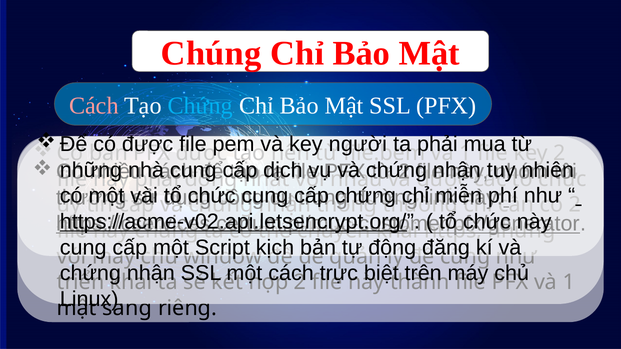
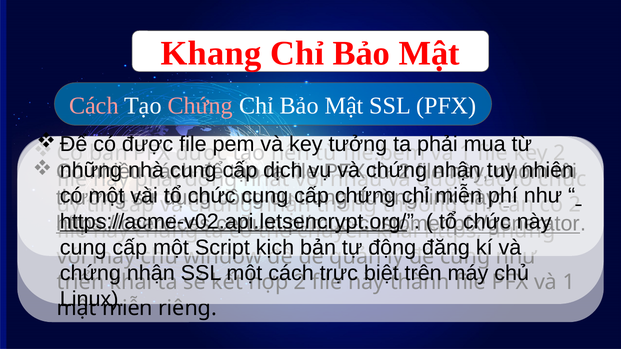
Chúng at (211, 54): Chúng -> Khang
Chứng at (200, 106) colour: light blue -> pink
người: người -> tưởng
sang at (127, 308): sang -> miễn
